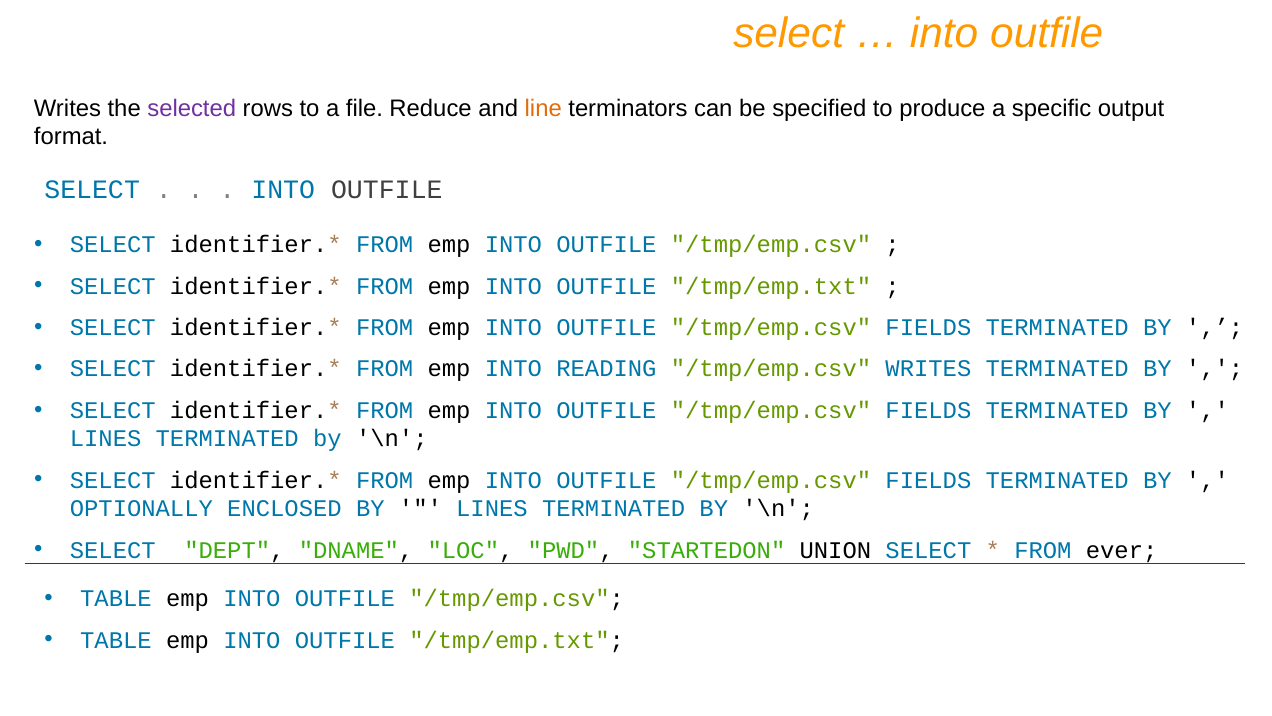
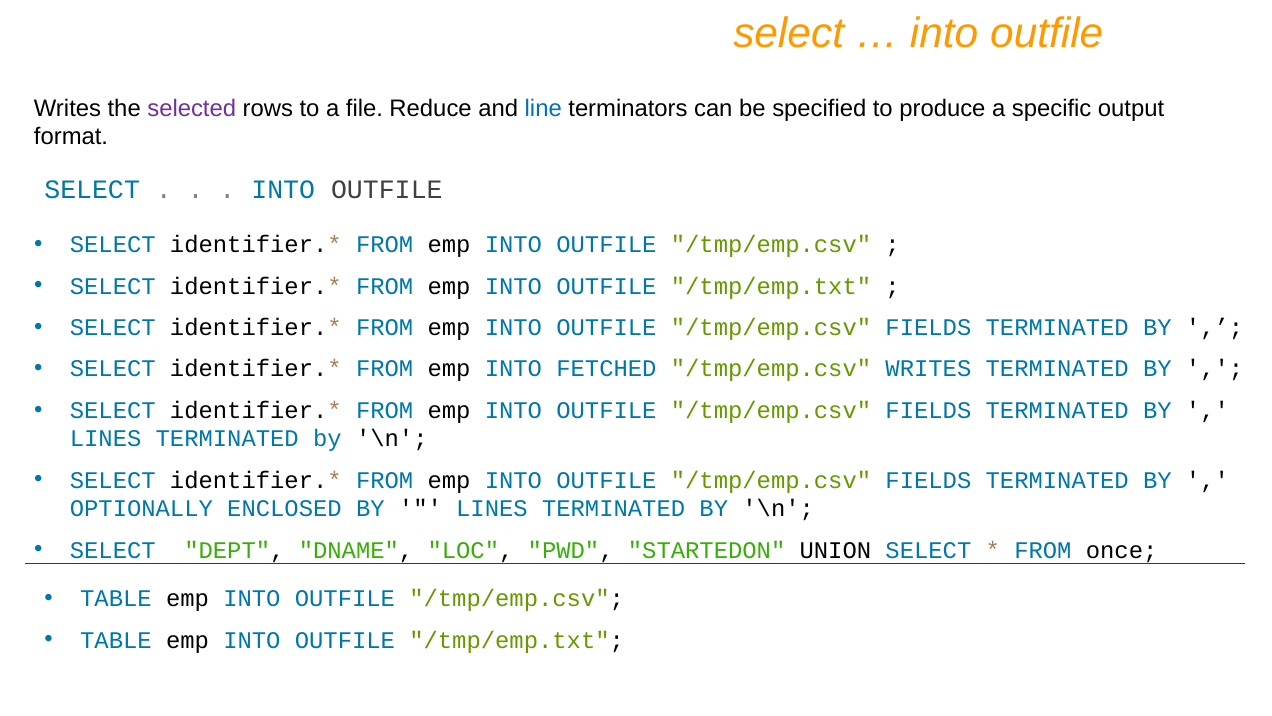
line colour: orange -> blue
READING: READING -> FETCHED
ever: ever -> once
